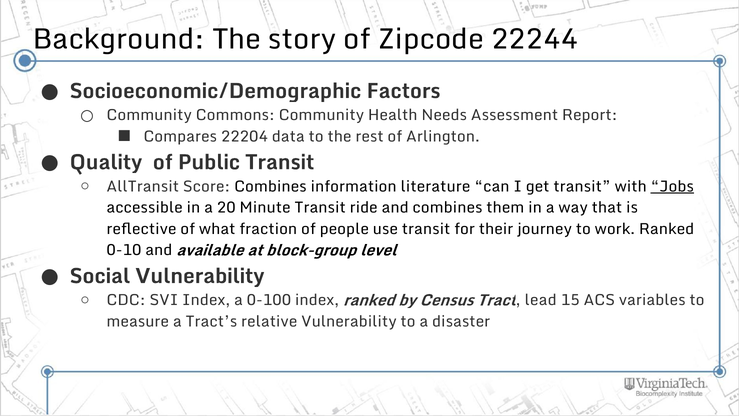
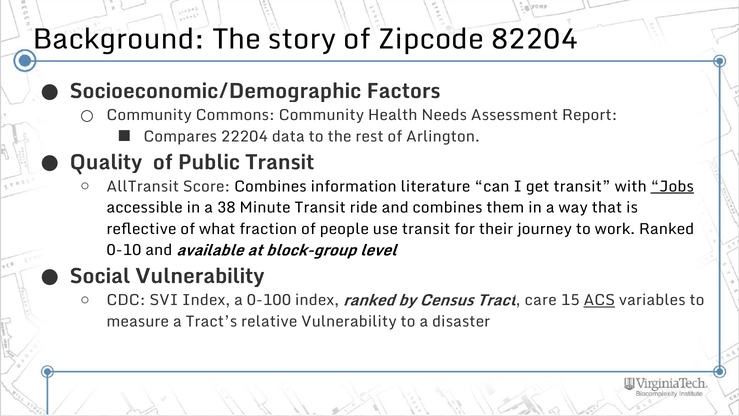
22244: 22244 -> 82204
20: 20 -> 38
lead: lead -> care
ACS underline: none -> present
